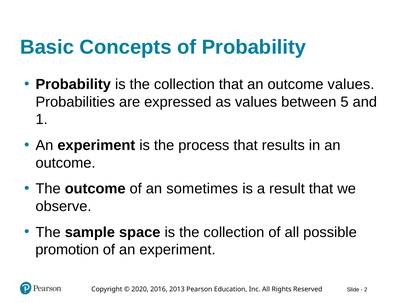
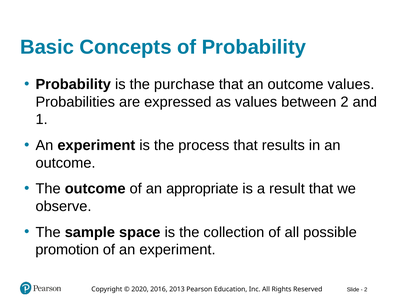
Probability is the collection: collection -> purchase
between 5: 5 -> 2
sometimes: sometimes -> appropriate
